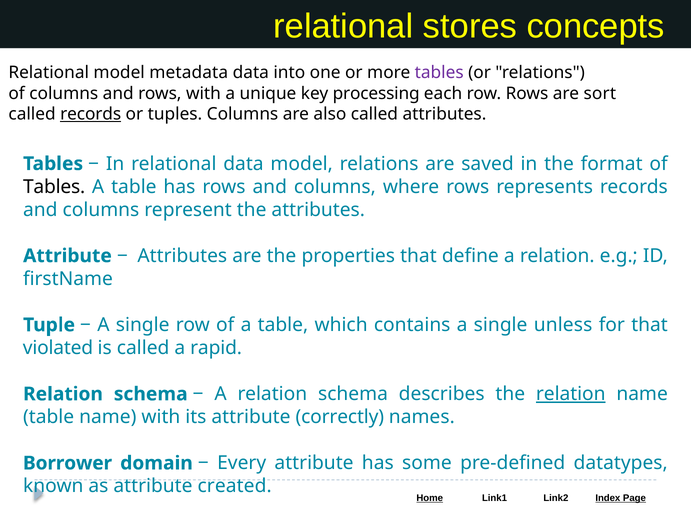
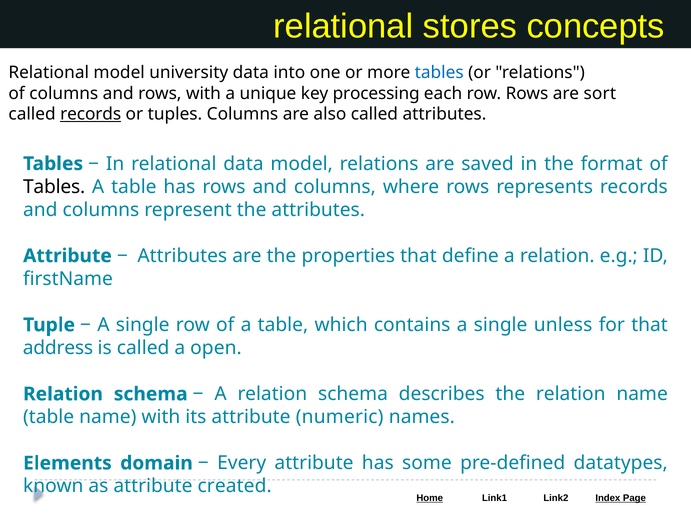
metadata: metadata -> university
tables at (439, 73) colour: purple -> blue
violated: violated -> address
rapid: rapid -> open
relation at (571, 394) underline: present -> none
correctly: correctly -> numeric
Borrower: Borrower -> Elements
